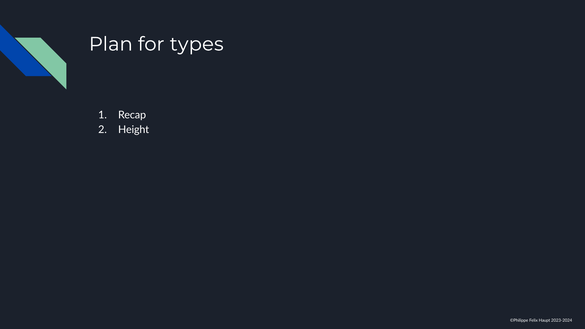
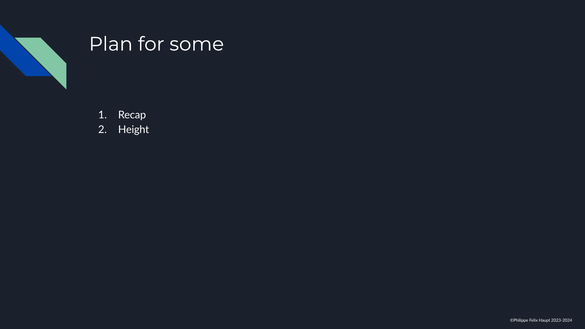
types: types -> some
